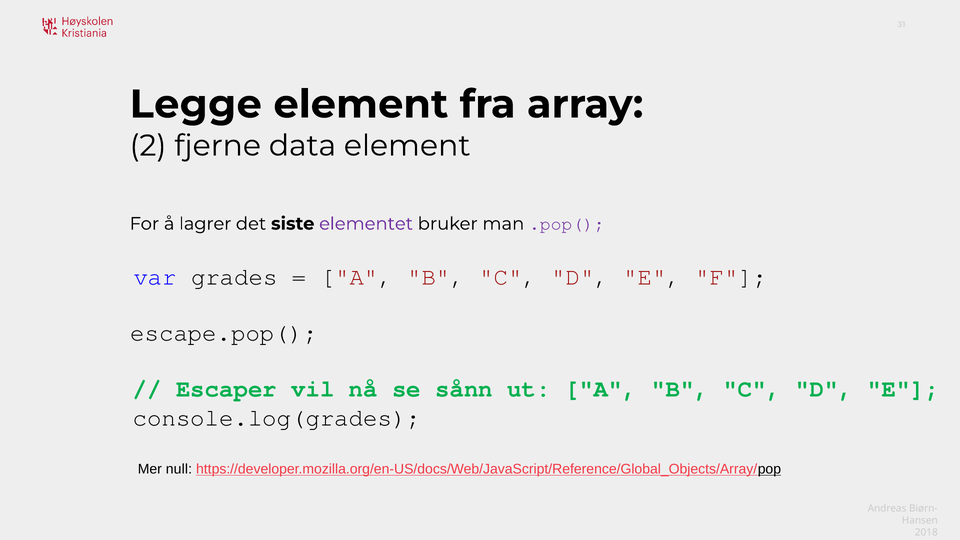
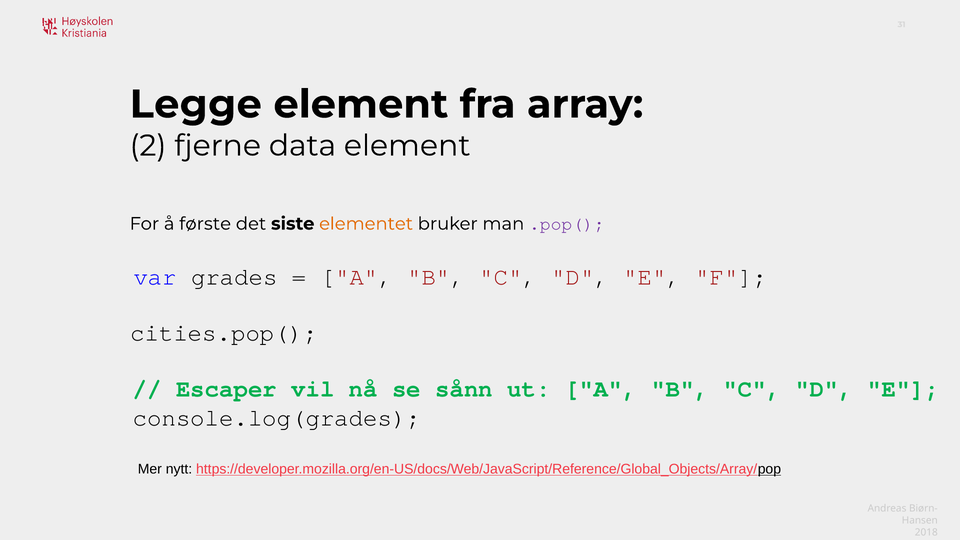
lagrer: lagrer -> første
elementet colour: purple -> orange
escape.pop(: escape.pop( -> cities.pop(
null: null -> nytt
